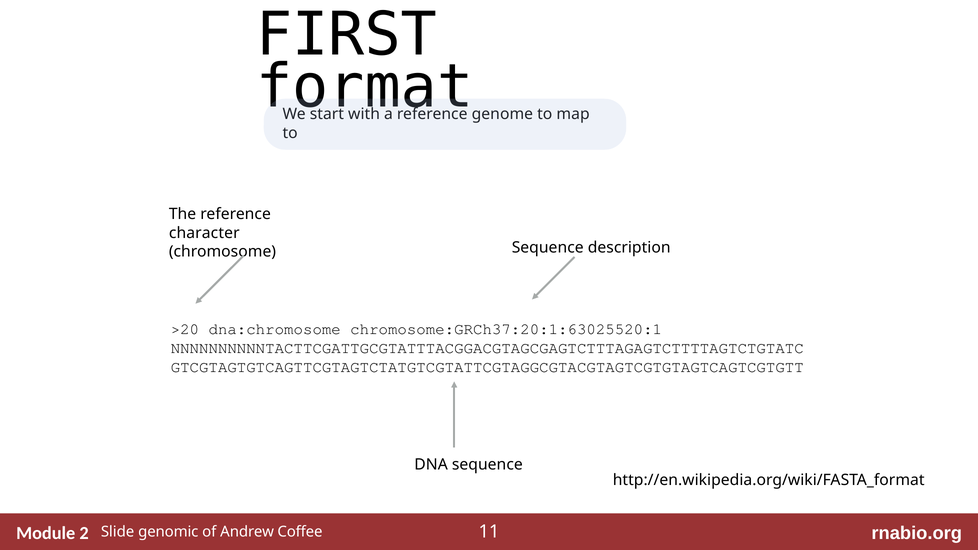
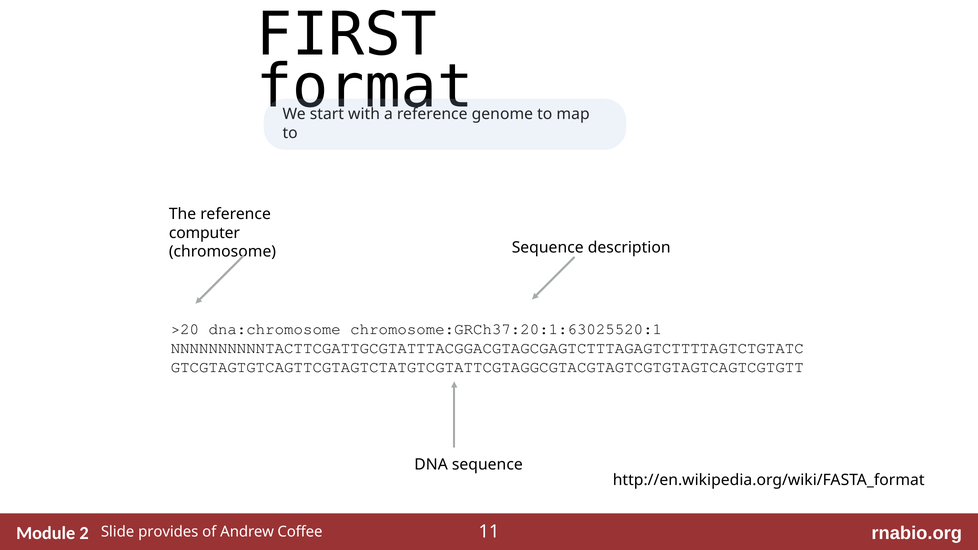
character: character -> computer
genomic: genomic -> provides
